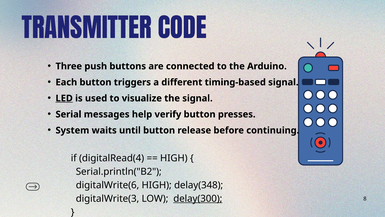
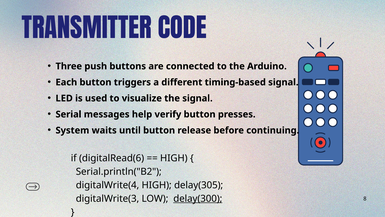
LED underline: present -> none
digitalRead(4: digitalRead(4 -> digitalRead(6
digitalWrite(6: digitalWrite(6 -> digitalWrite(4
delay(348: delay(348 -> delay(305
